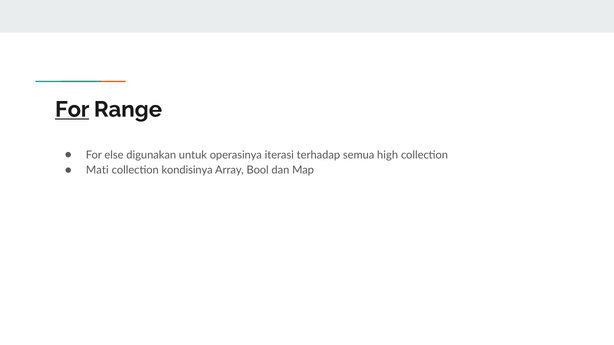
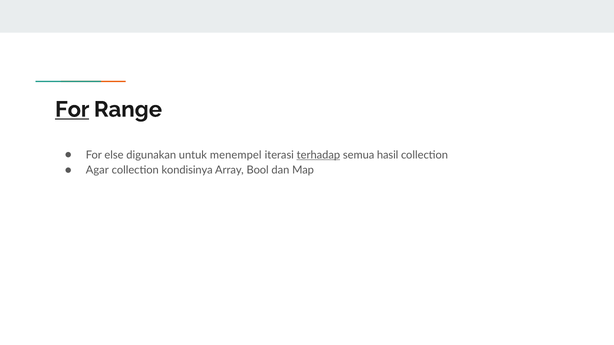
operasinya: operasinya -> menempel
terhadap underline: none -> present
high: high -> hasil
Mati: Mati -> Agar
